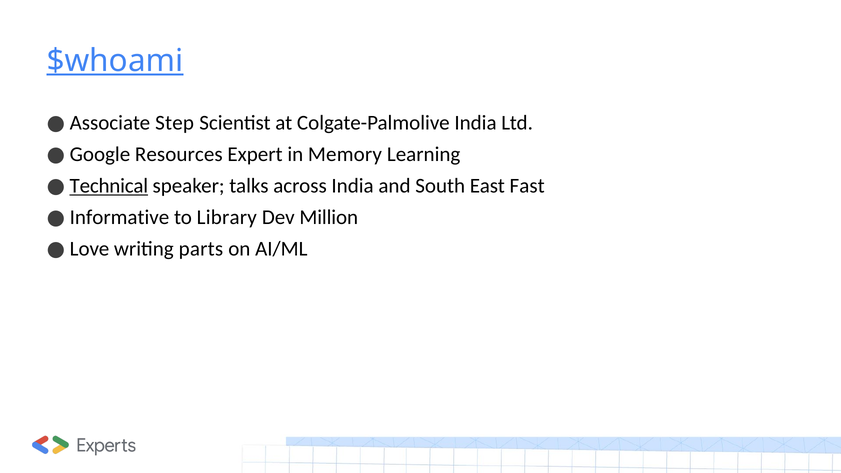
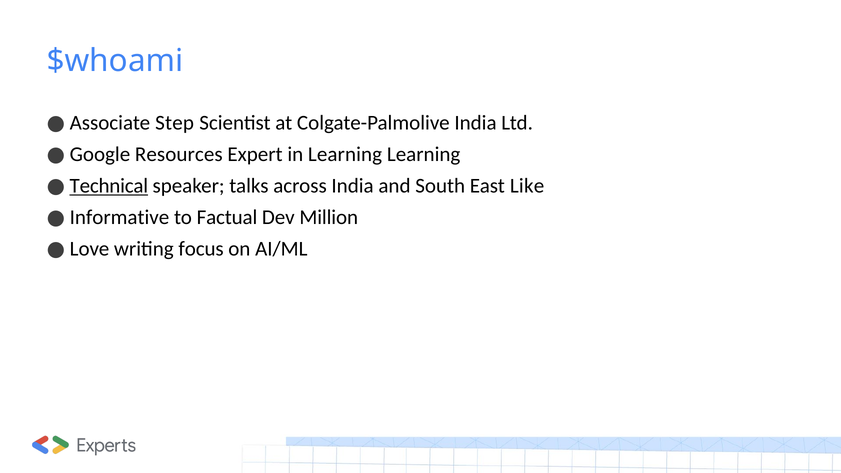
$whoami underline: present -> none
in Memory: Memory -> Learning
Fast: Fast -> Like
Library: Library -> Factual
parts: parts -> focus
